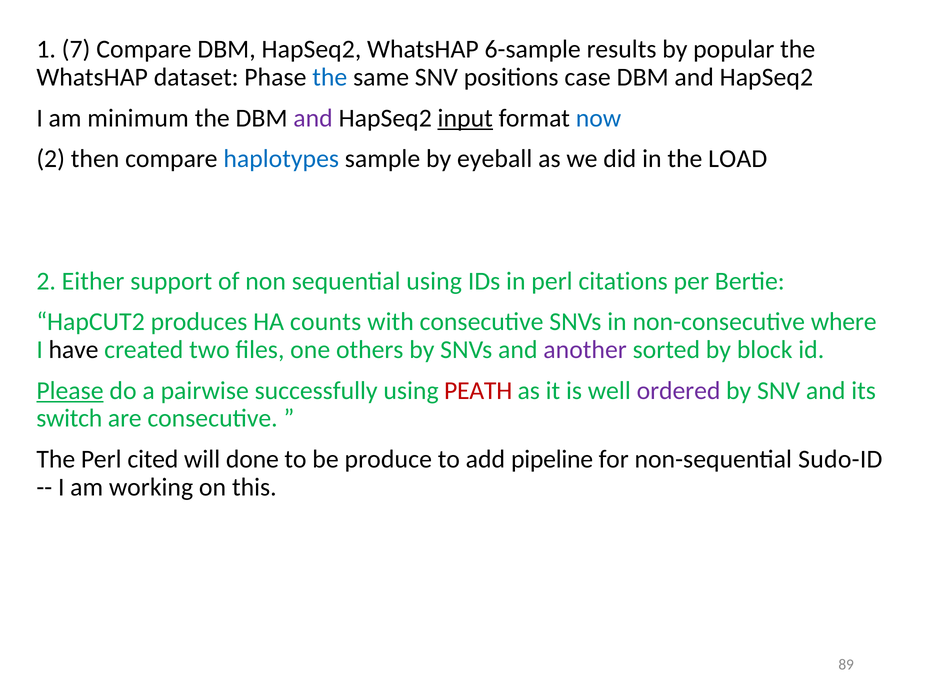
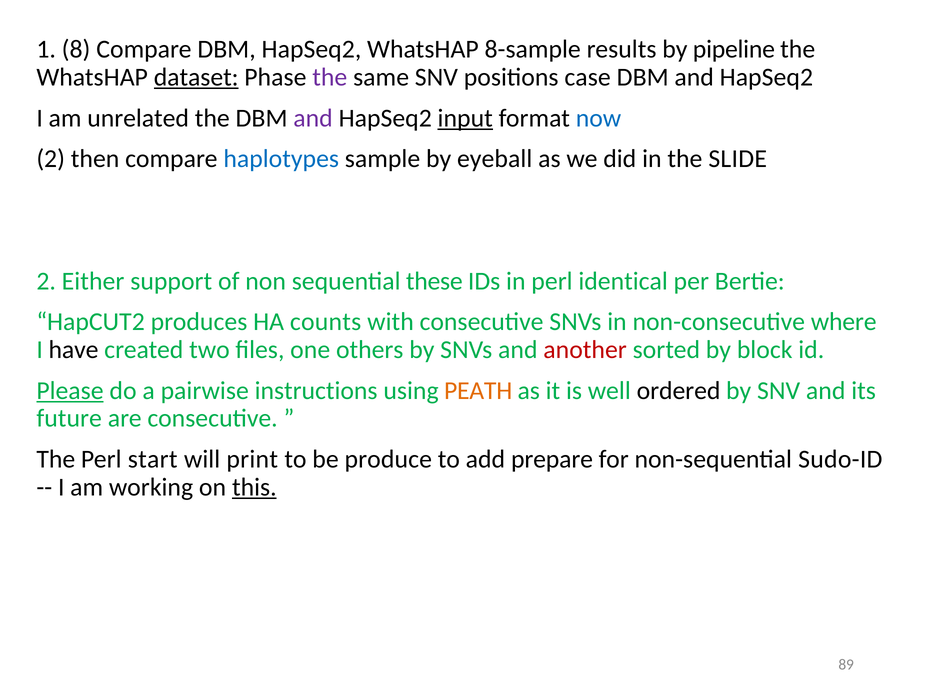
7: 7 -> 8
6-sample: 6-sample -> 8-sample
popular: popular -> pipeline
dataset underline: none -> present
the at (330, 77) colour: blue -> purple
minimum: minimum -> unrelated
LOAD: LOAD -> SLIDE
sequential using: using -> these
citations: citations -> identical
another colour: purple -> red
successfully: successfully -> instructions
PEATH colour: red -> orange
ordered colour: purple -> black
switch: switch -> future
cited: cited -> start
done: done -> print
pipeline: pipeline -> prepare
this underline: none -> present
